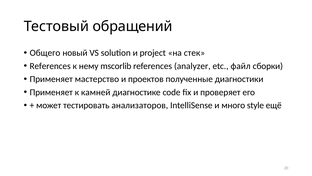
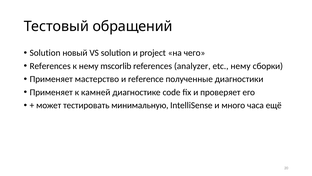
Общего at (45, 53): Общего -> Solution
стек: стек -> чего
etc файл: файл -> нему
проектов: проектов -> reference
анализаторов: анализаторов -> минимальную
style: style -> часа
